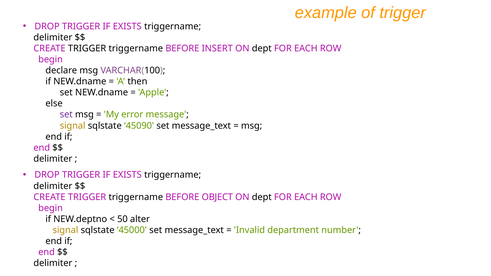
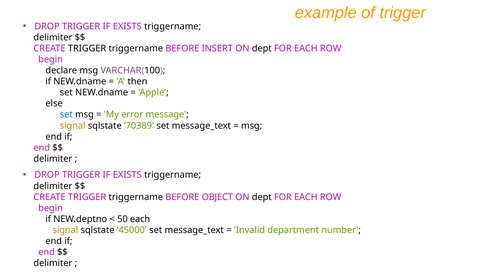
set at (66, 115) colour: purple -> blue
45090: 45090 -> 70389
50 alter: alter -> each
